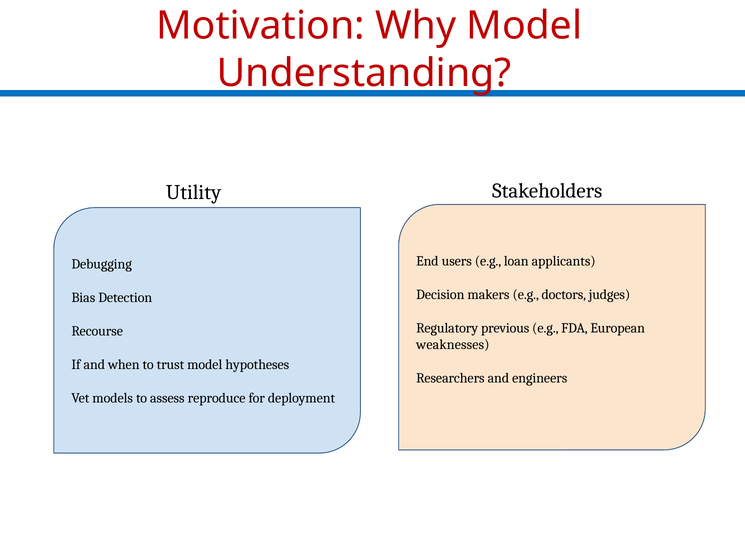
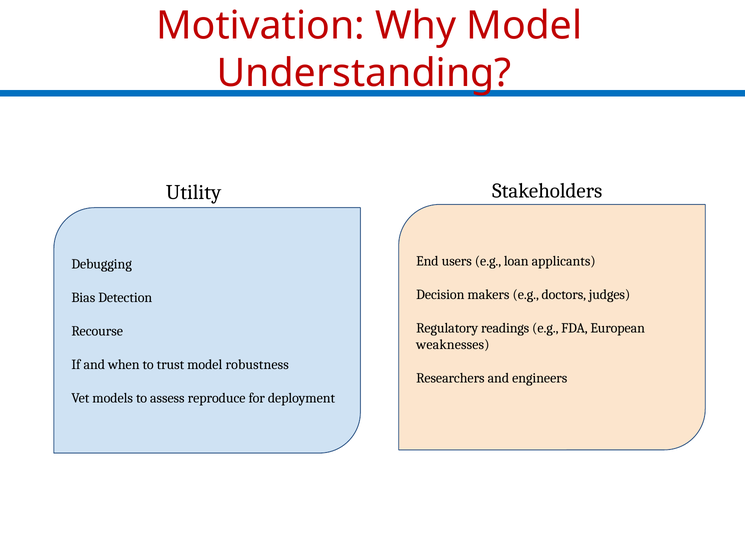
previous: previous -> readings
hypotheses: hypotheses -> robustness
